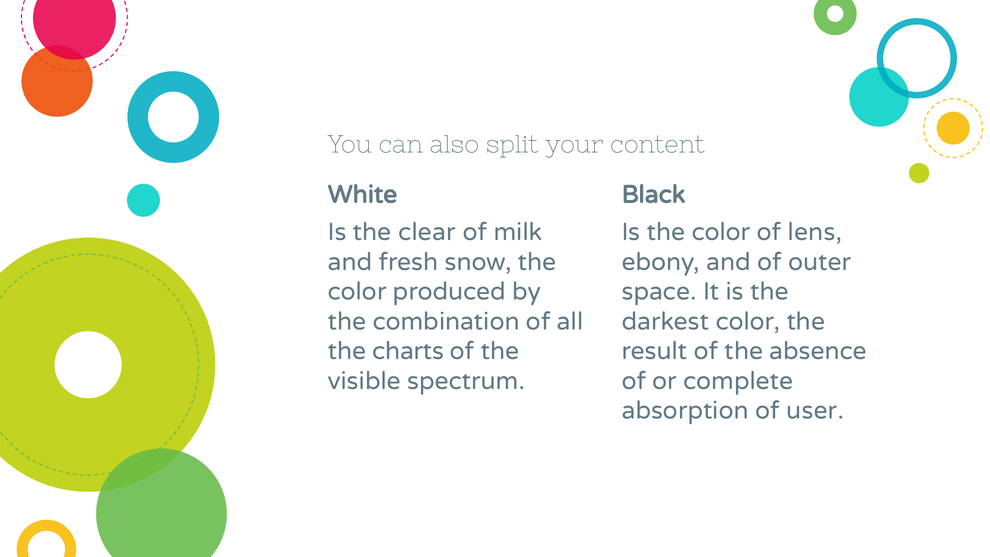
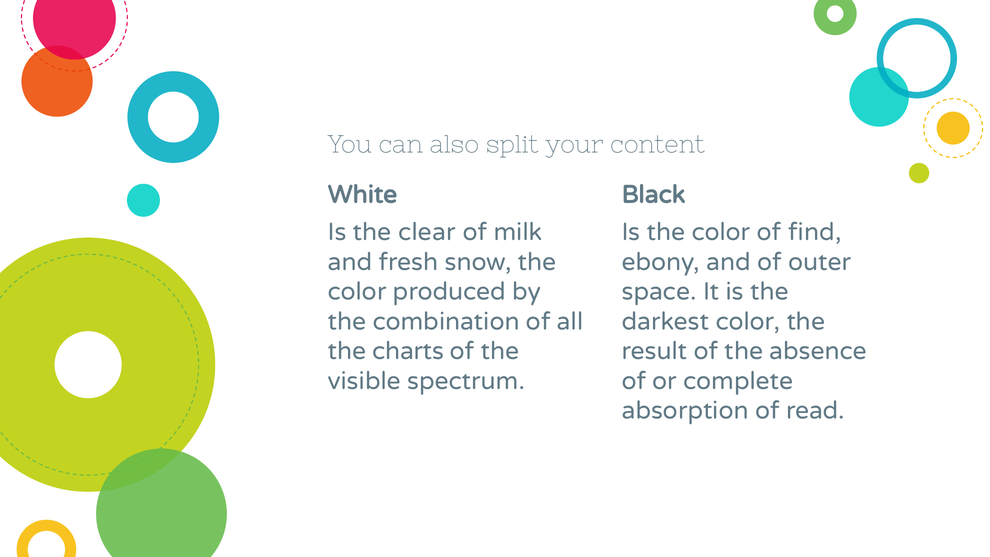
lens: lens -> find
user: user -> read
